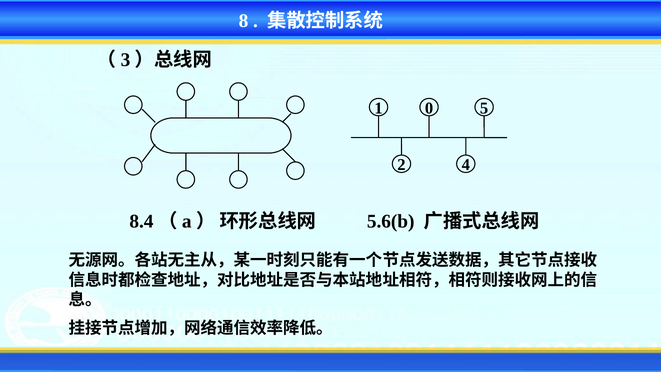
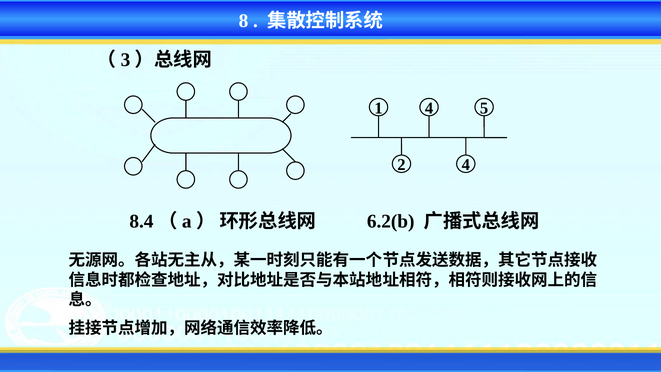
1 0: 0 -> 4
5.6(b: 5.6(b -> 6.2(b
